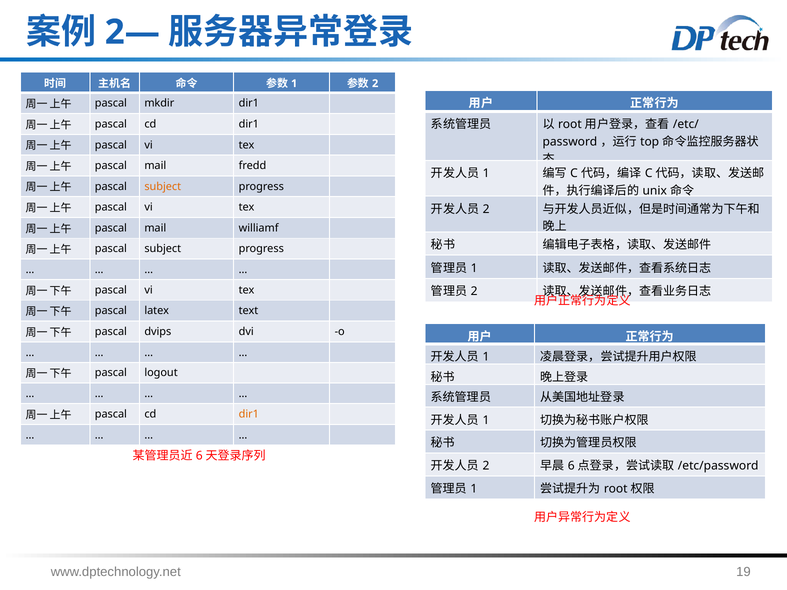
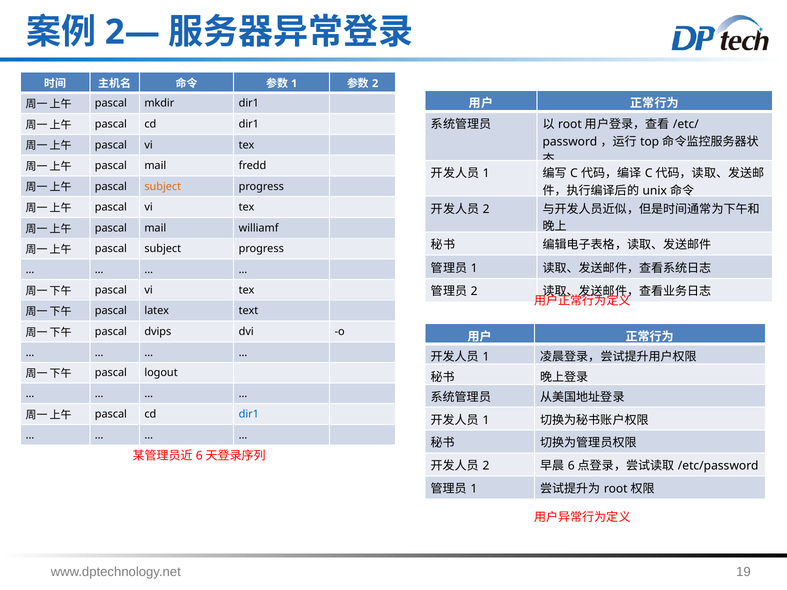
dir1 at (249, 414) colour: orange -> blue
